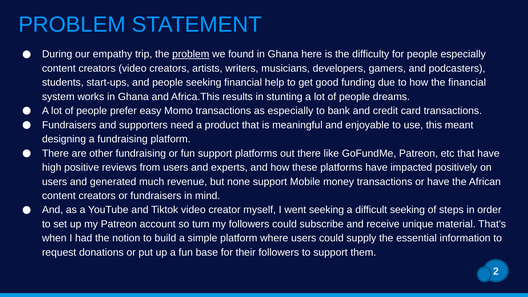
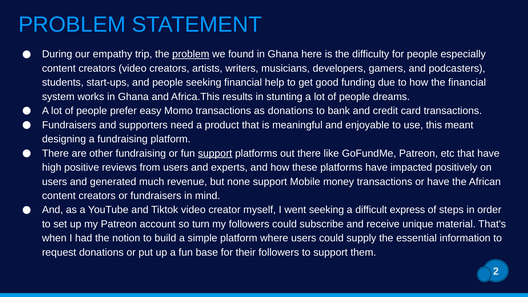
as especially: especially -> donations
support at (215, 153) underline: none -> present
difficult seeking: seeking -> express
